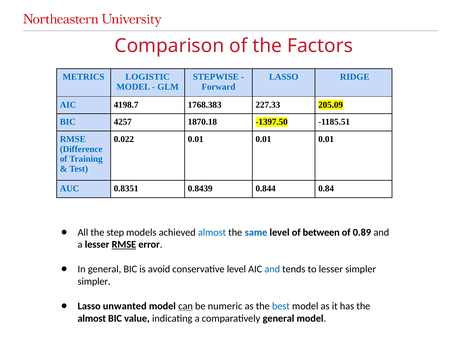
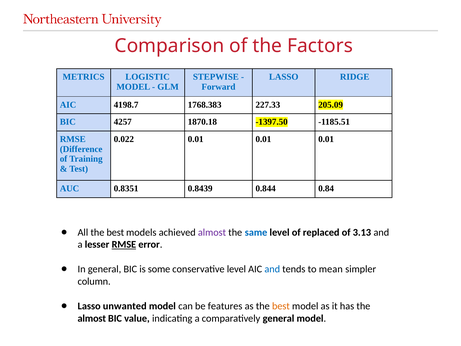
All the step: step -> best
almost at (212, 232) colour: blue -> purple
between: between -> replaced
0.89: 0.89 -> 3.13
avoid: avoid -> some
to lesser: lesser -> mean
simpler at (94, 281): simpler -> column
can underline: present -> none
numeric: numeric -> features
best at (281, 306) colour: blue -> orange
